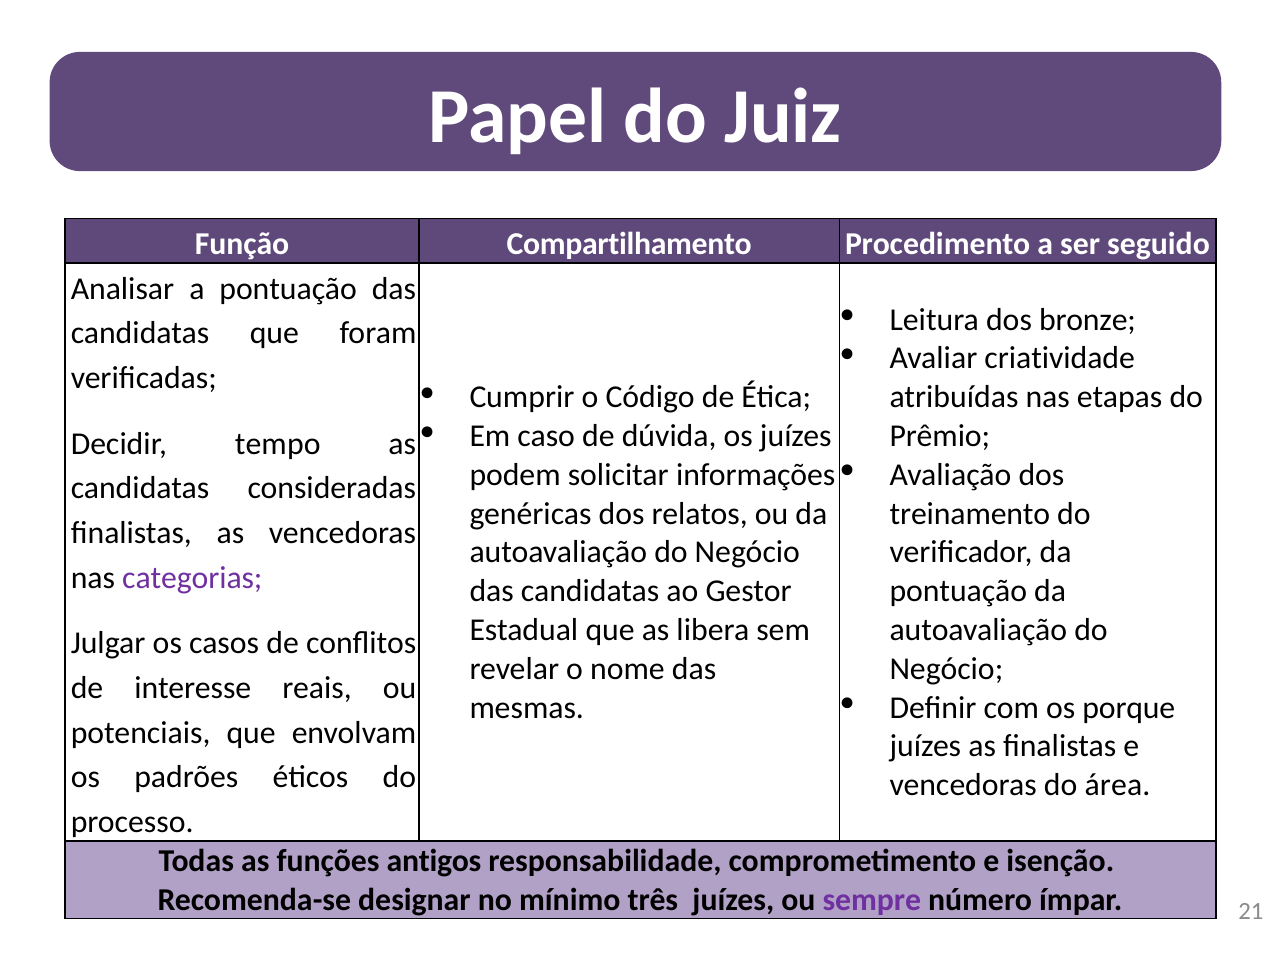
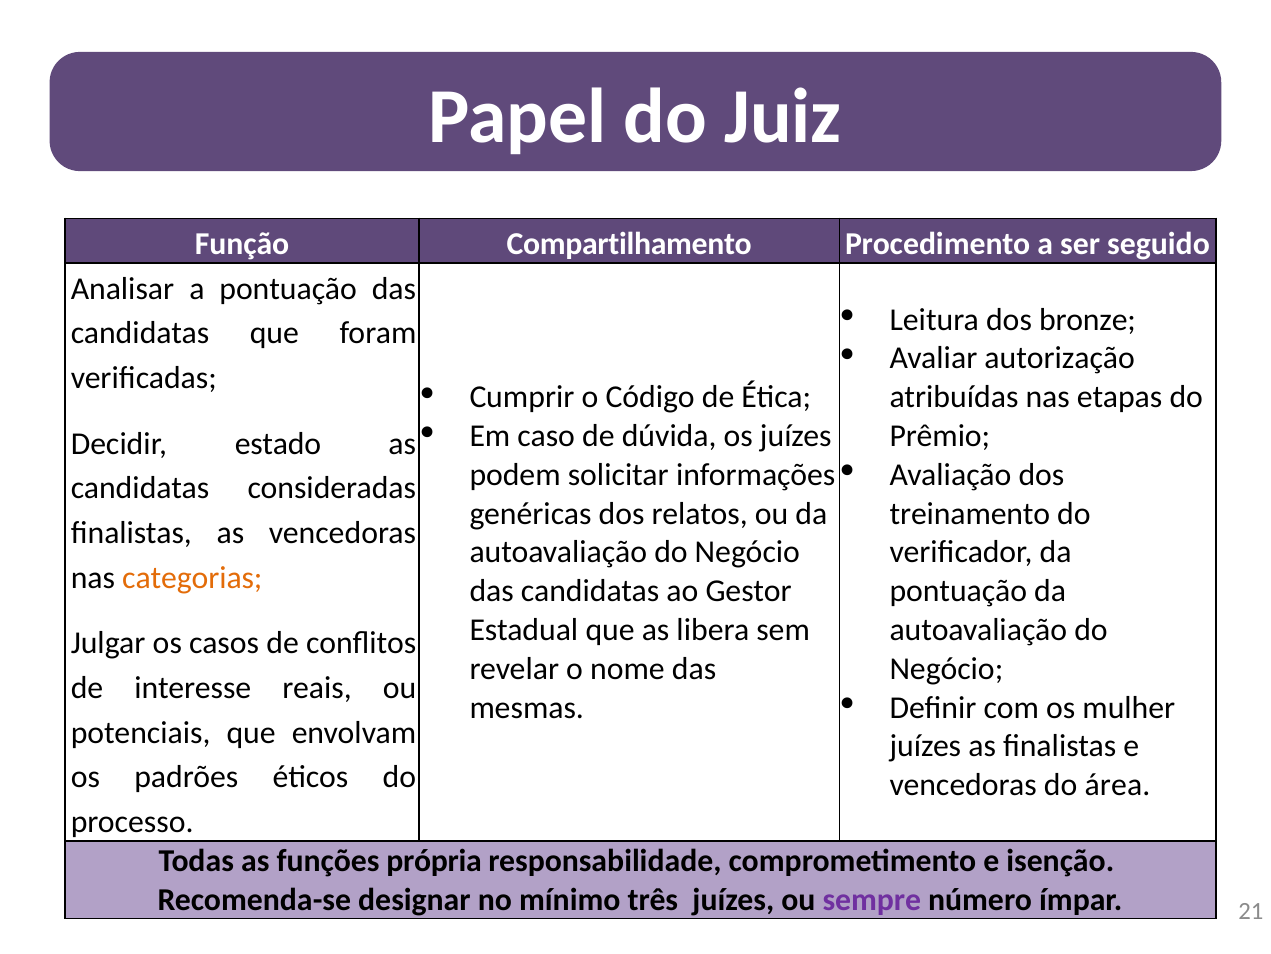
criatividade: criatividade -> autorização
tempo: tempo -> estado
categorias colour: purple -> orange
porque: porque -> mulher
antigos: antigos -> própria
